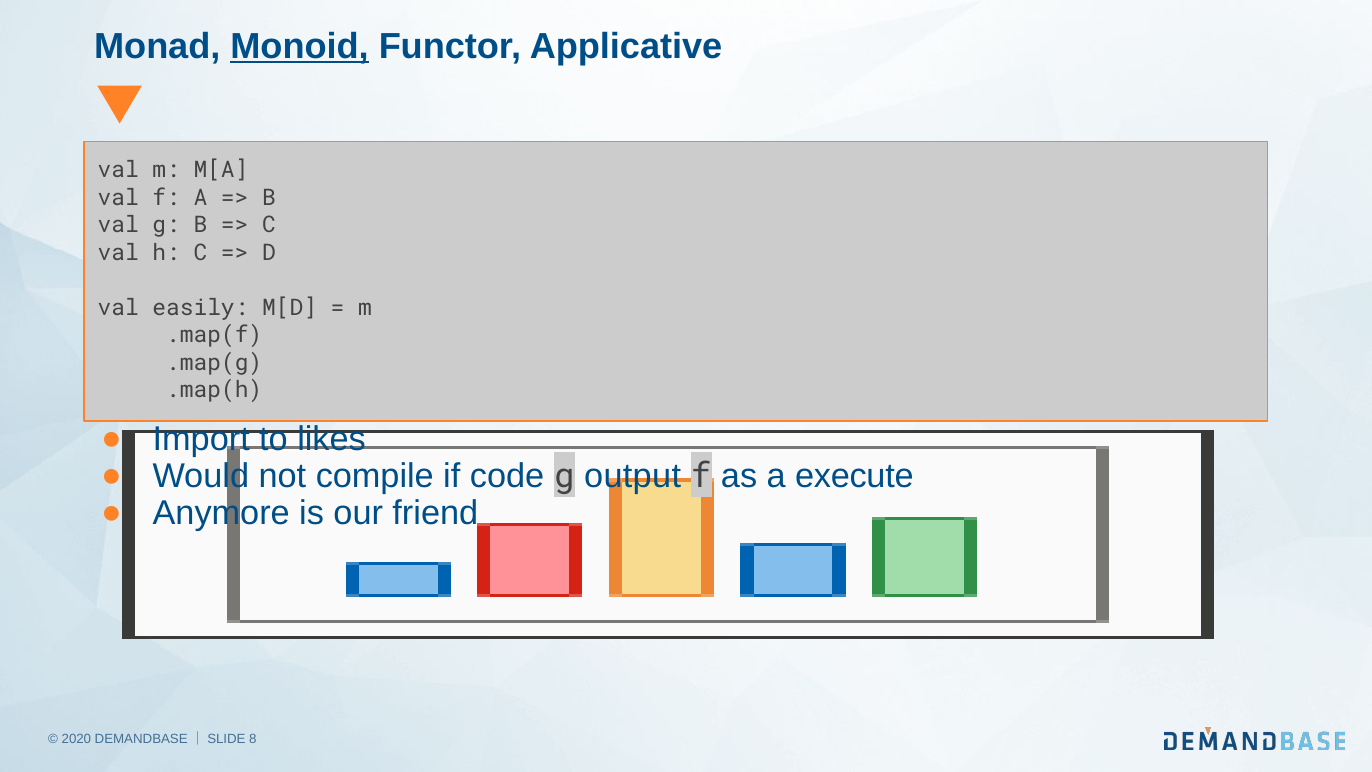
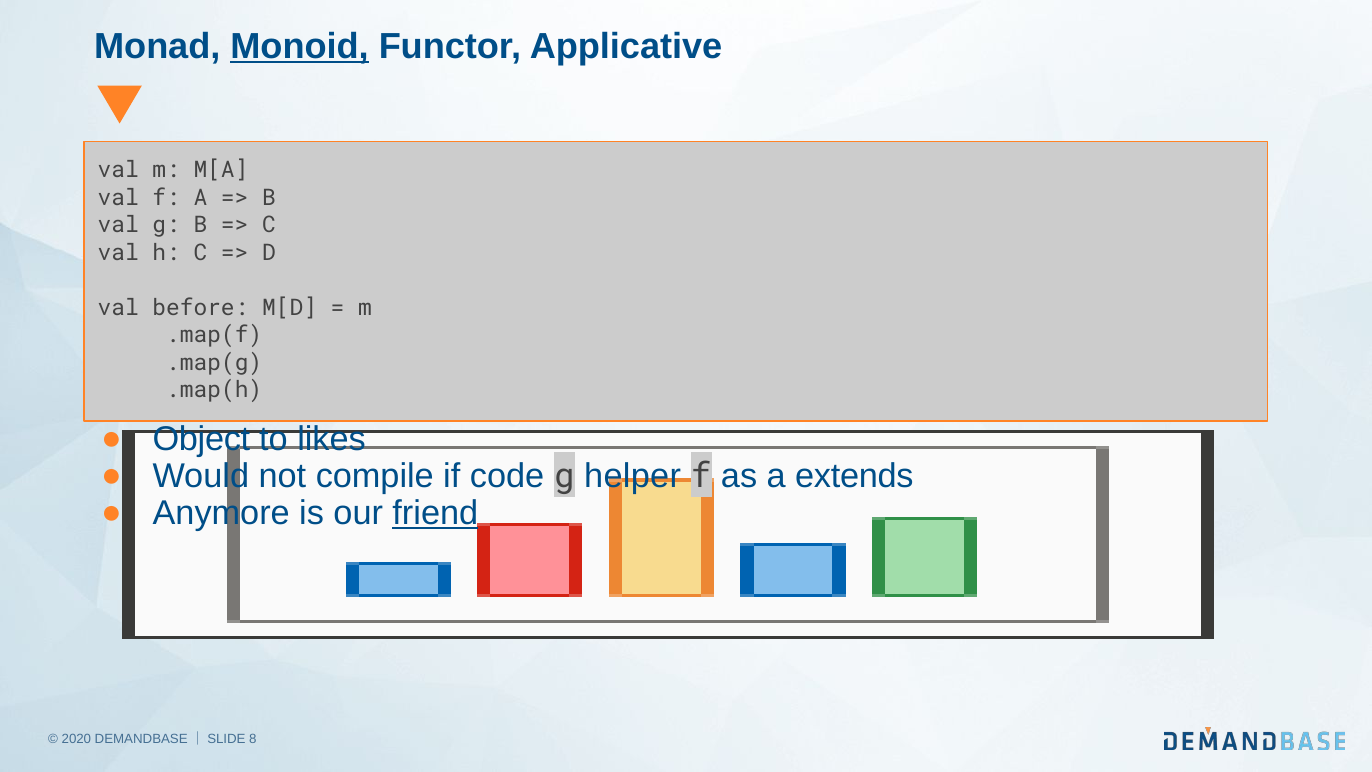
easily: easily -> before
Import: Import -> Object
output: output -> helper
execute: execute -> extends
friend underline: none -> present
